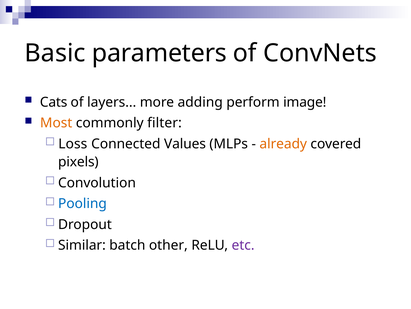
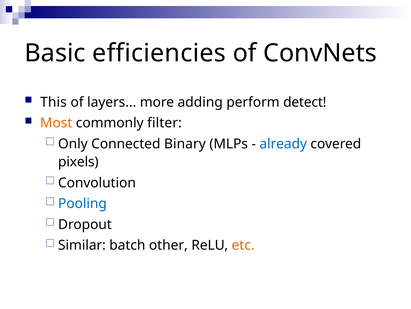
parameters: parameters -> efficiencies
Cats: Cats -> This
image: image -> detect
Loss: Loss -> Only
Values: Values -> Binary
already colour: orange -> blue
etc colour: purple -> orange
